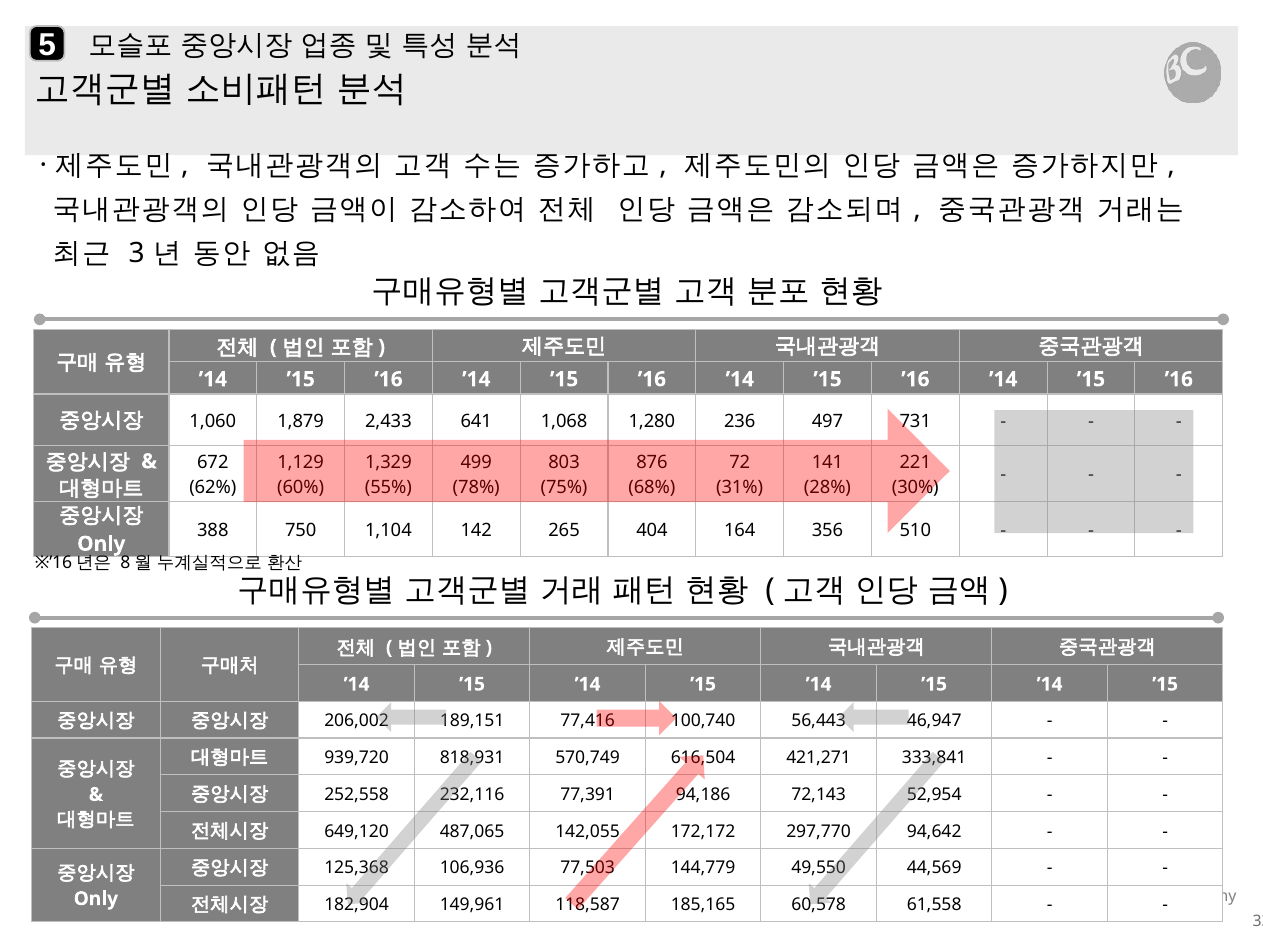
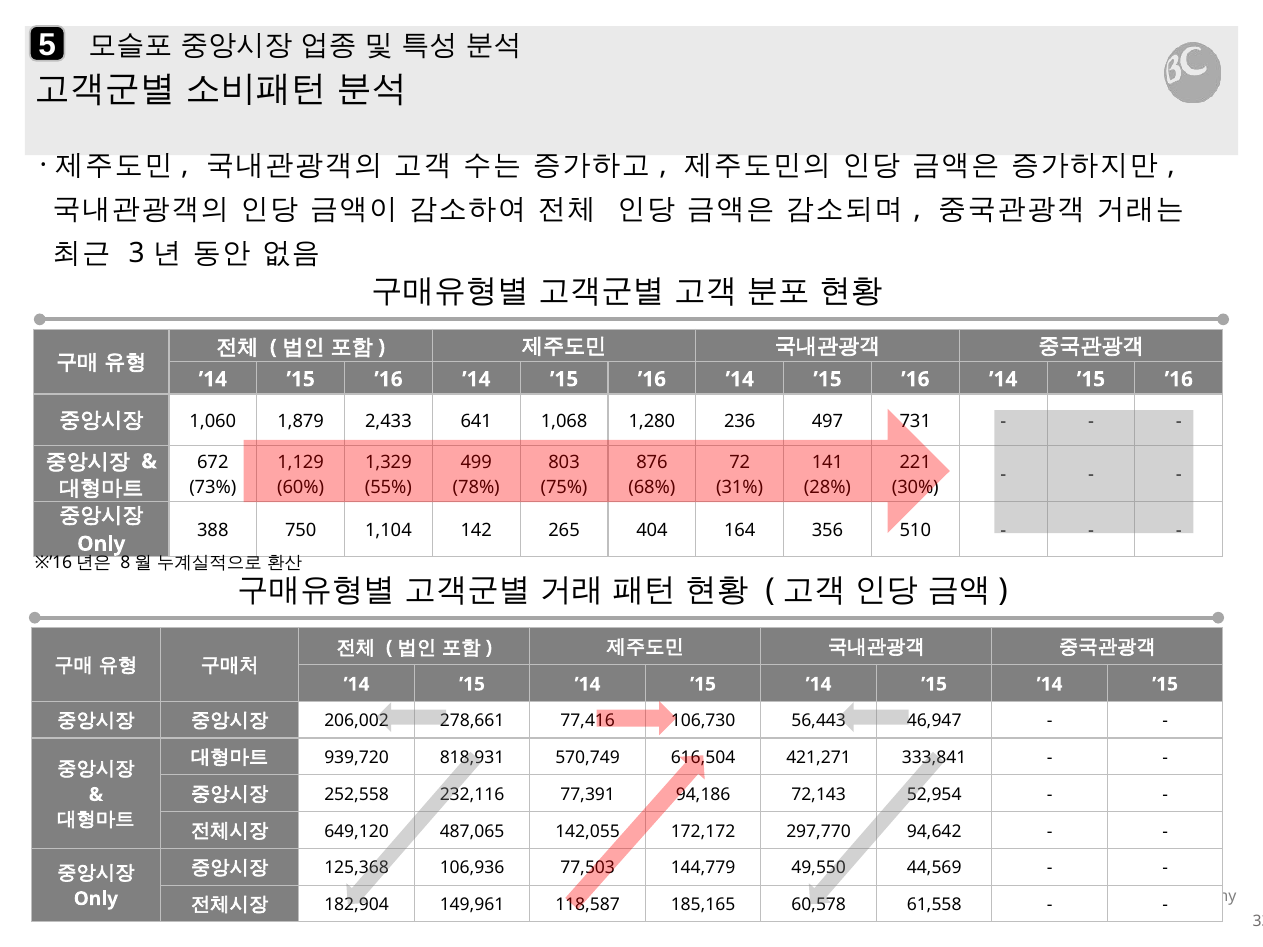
62%: 62% -> 73%
189,151: 189,151 -> 278,661
100,740: 100,740 -> 106,730
